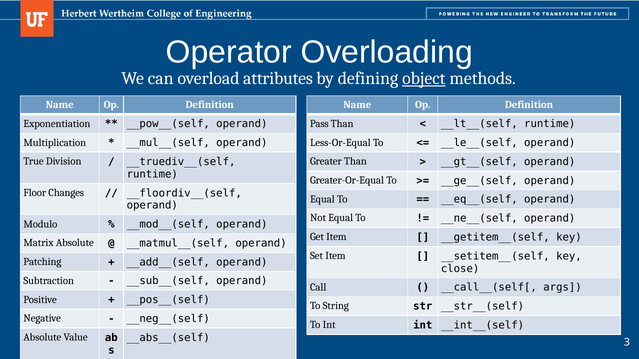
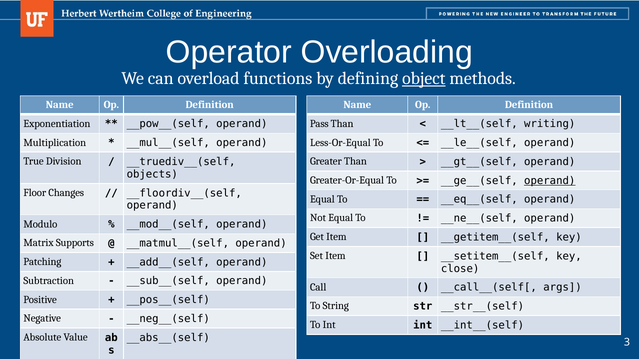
attributes: attributes -> functions
runtime at (550, 124): runtime -> writing
runtime at (152, 174): runtime -> objects
operand at (550, 181) underline: none -> present
Matrix Absolute: Absolute -> Supports
